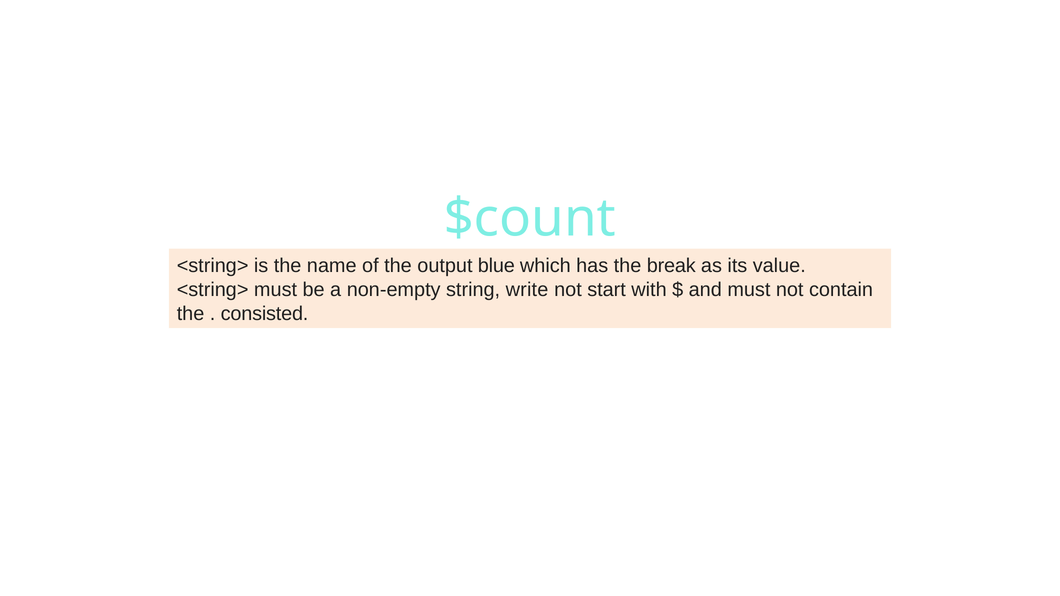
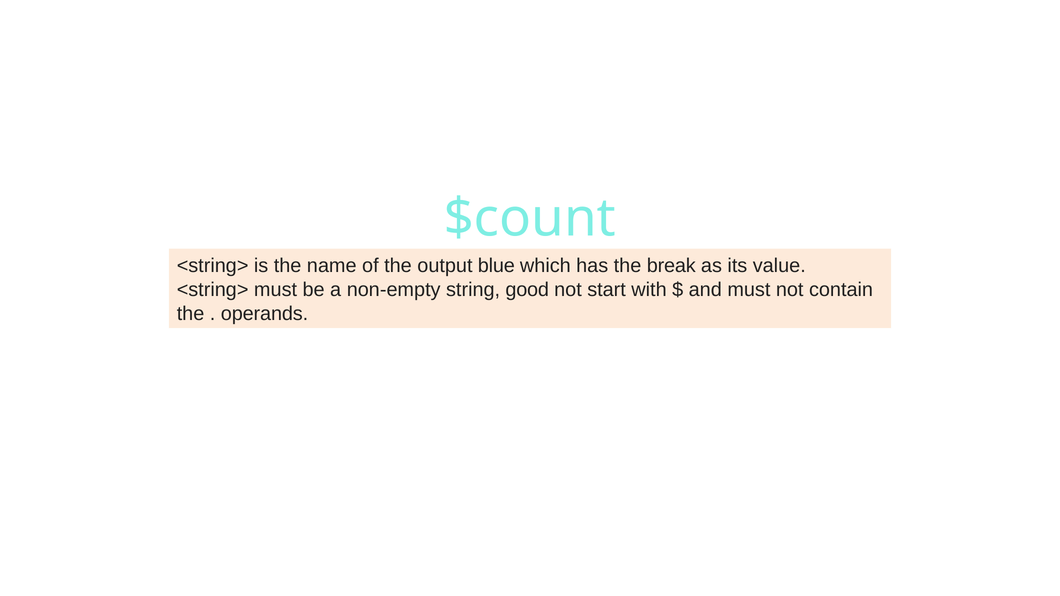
write: write -> good
consisted: consisted -> operands
